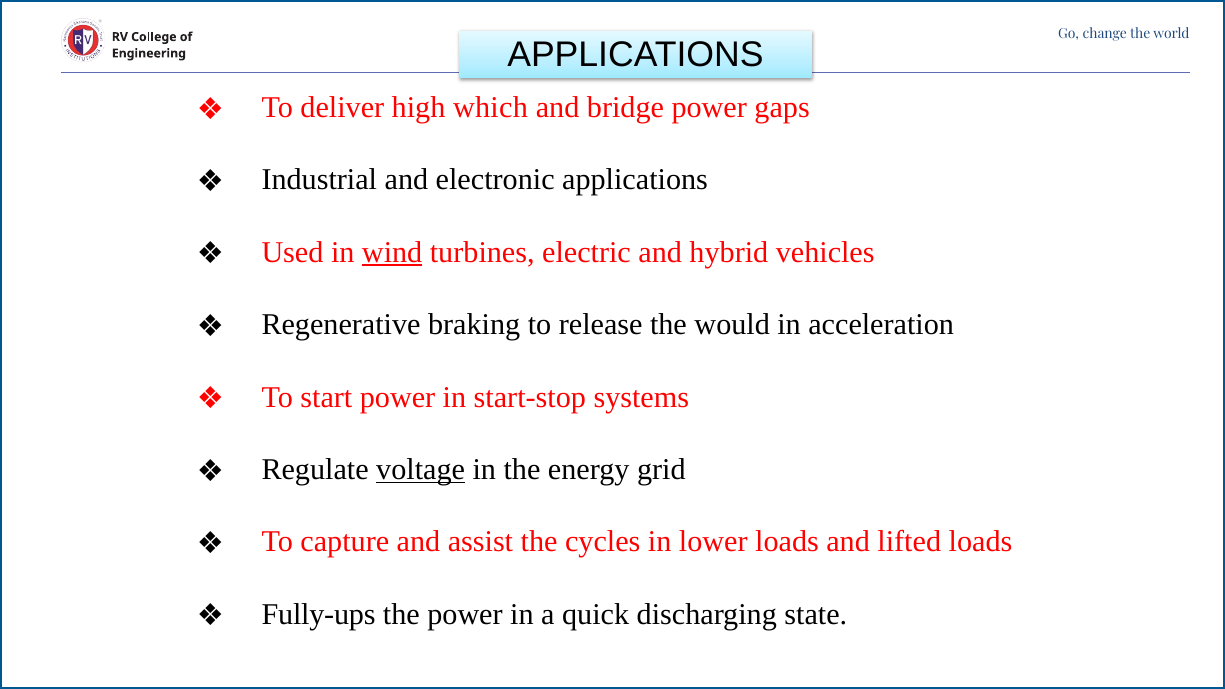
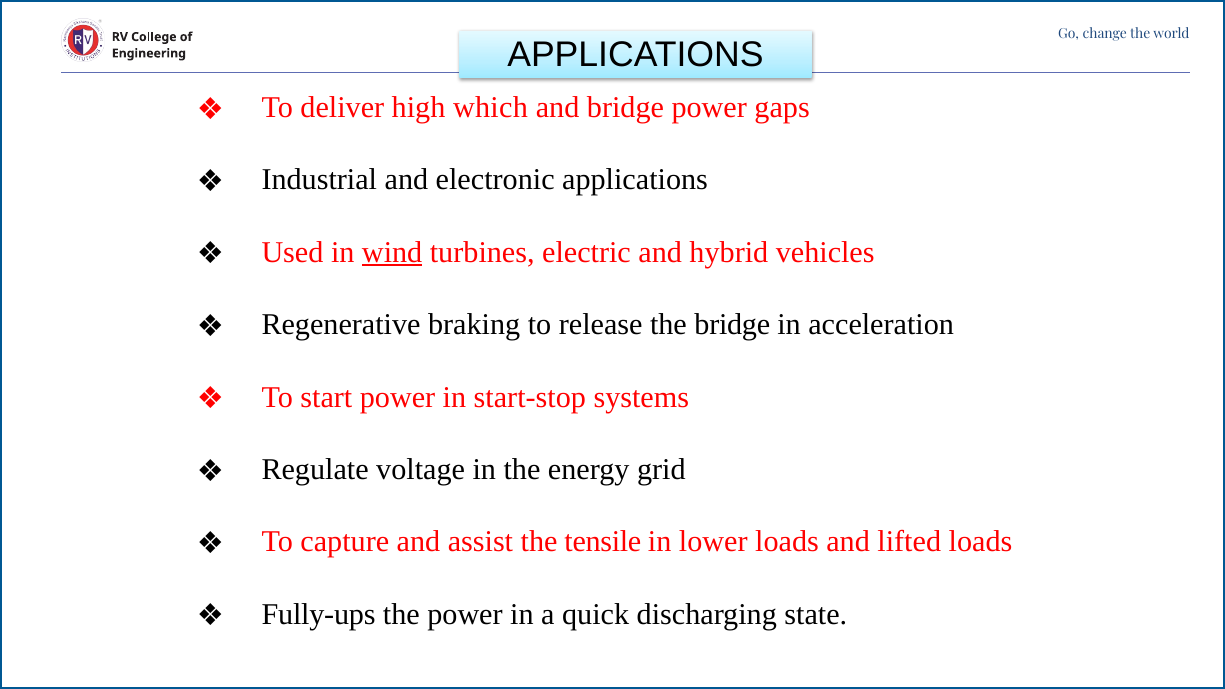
the would: would -> bridge
voltage underline: present -> none
cycles: cycles -> tensile
